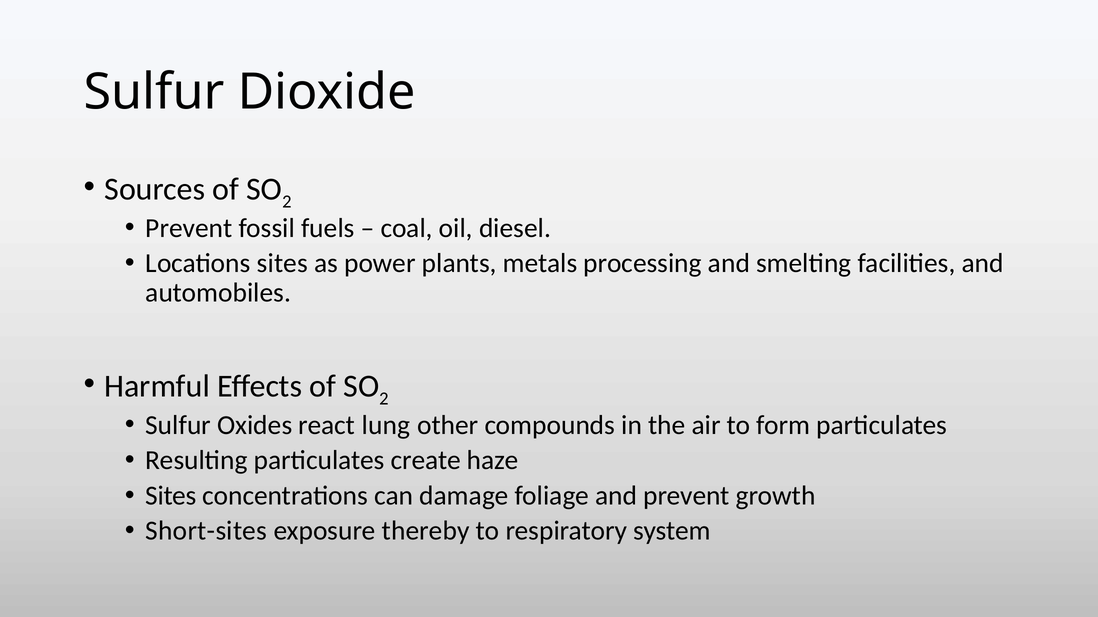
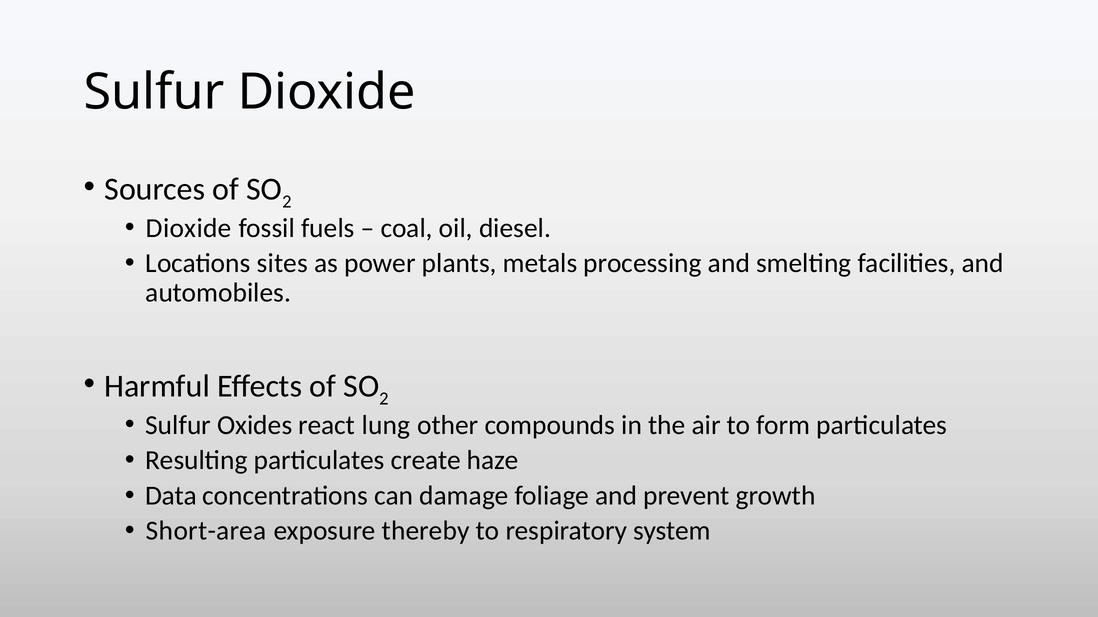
Prevent at (189, 228): Prevent -> Dioxide
Sites at (171, 496): Sites -> Data
Short-sites: Short-sites -> Short-area
